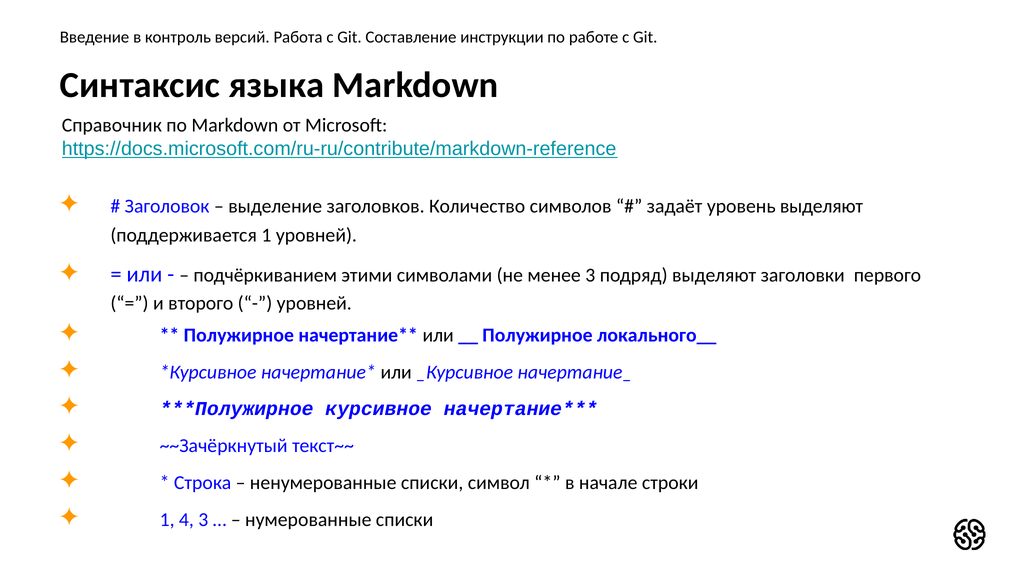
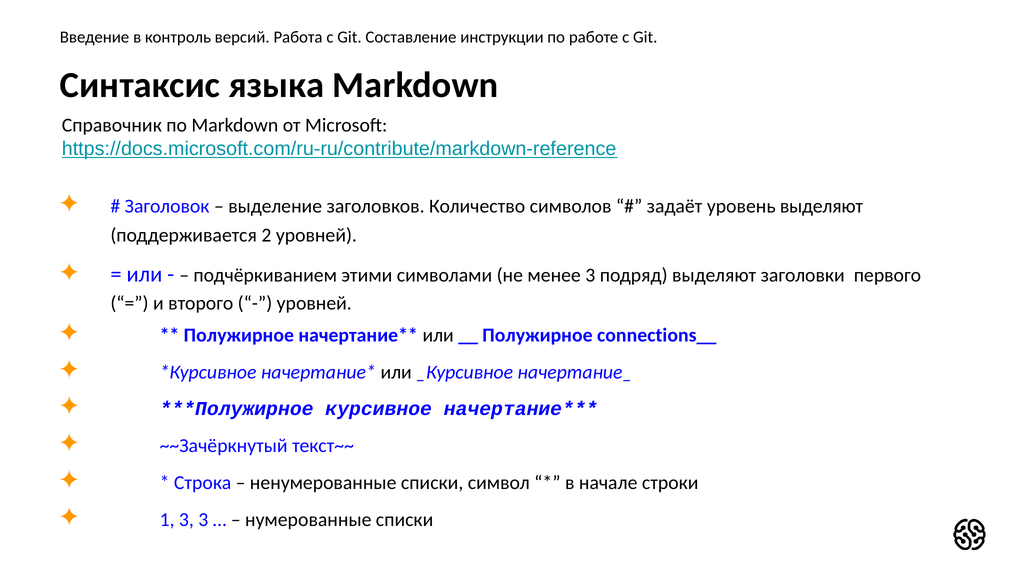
поддерживается 1: 1 -> 2
локального__: локального__ -> connections__
1 4: 4 -> 3
